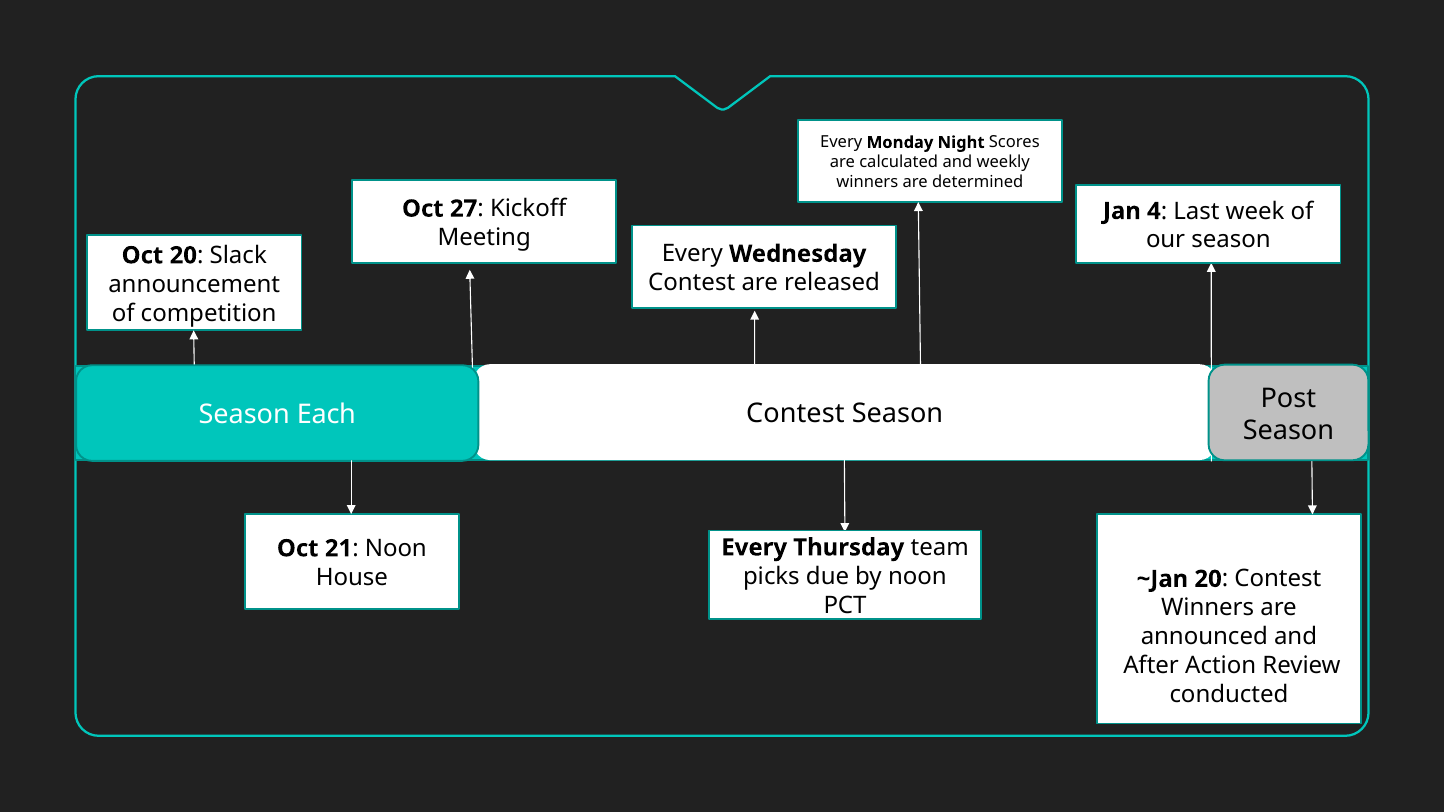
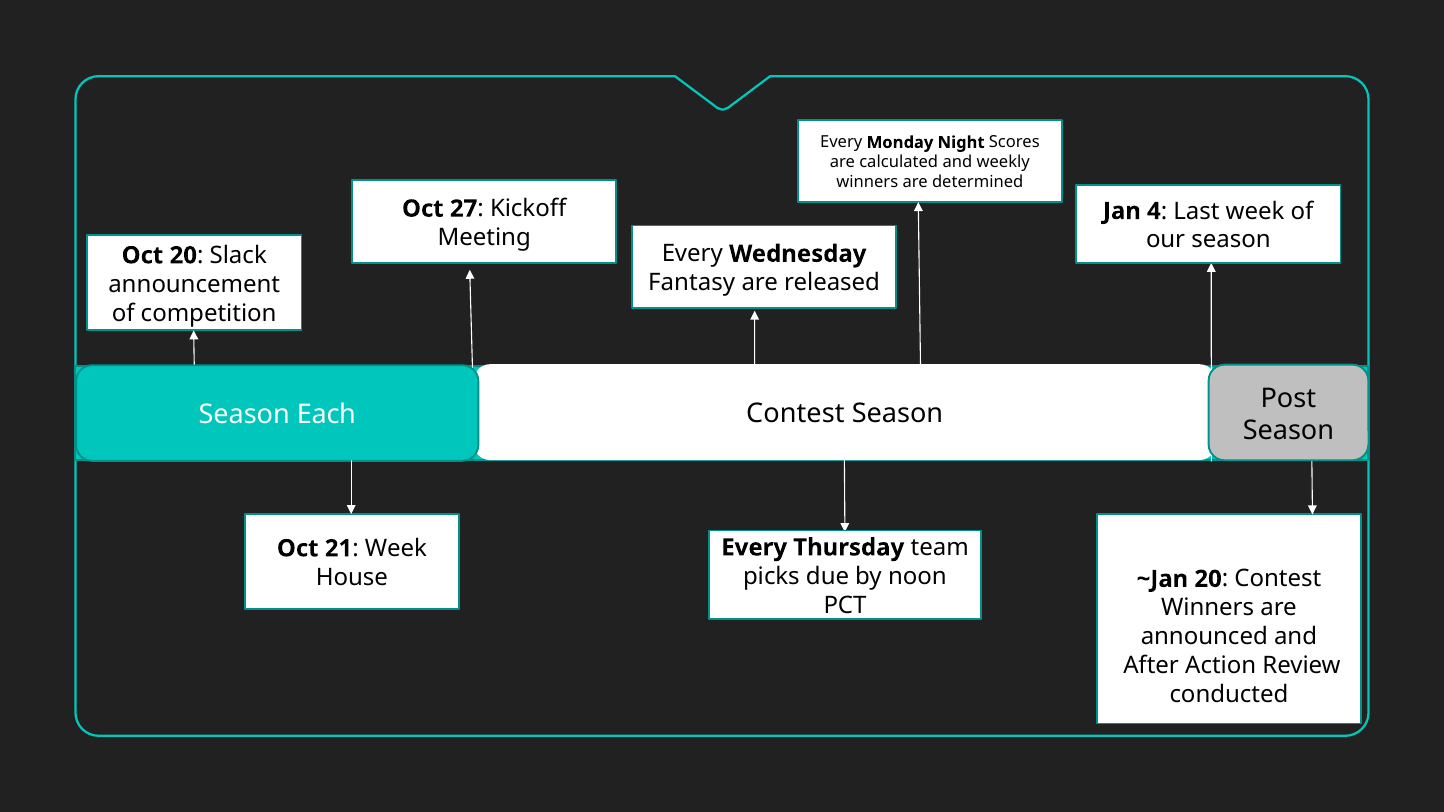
Contest at (692, 283): Contest -> Fantasy
21 Noon: Noon -> Week
